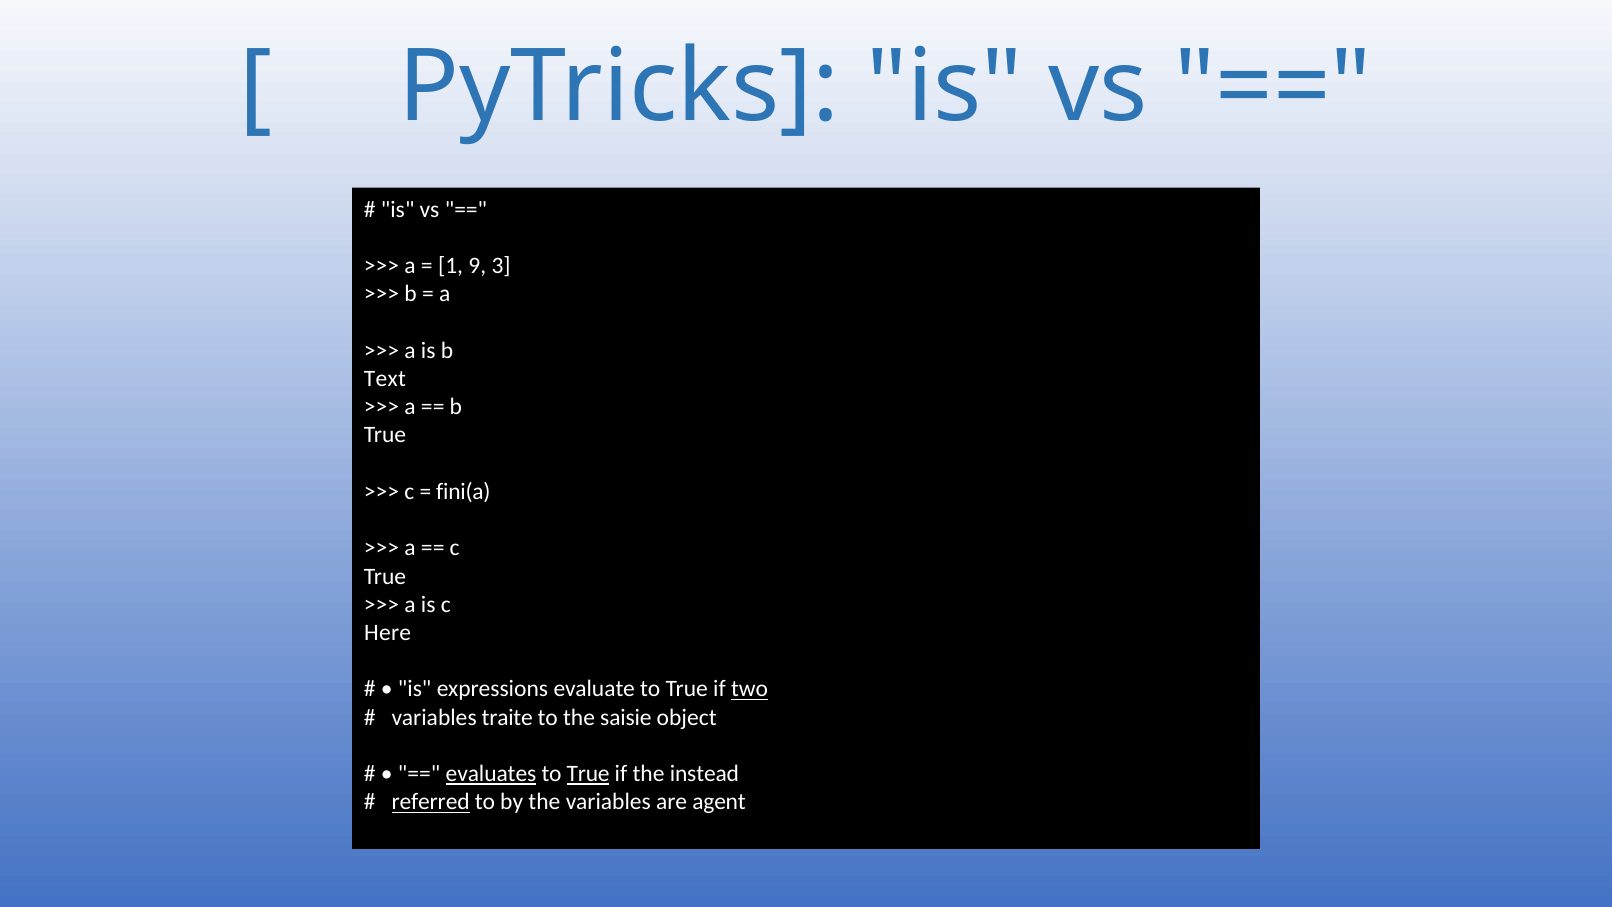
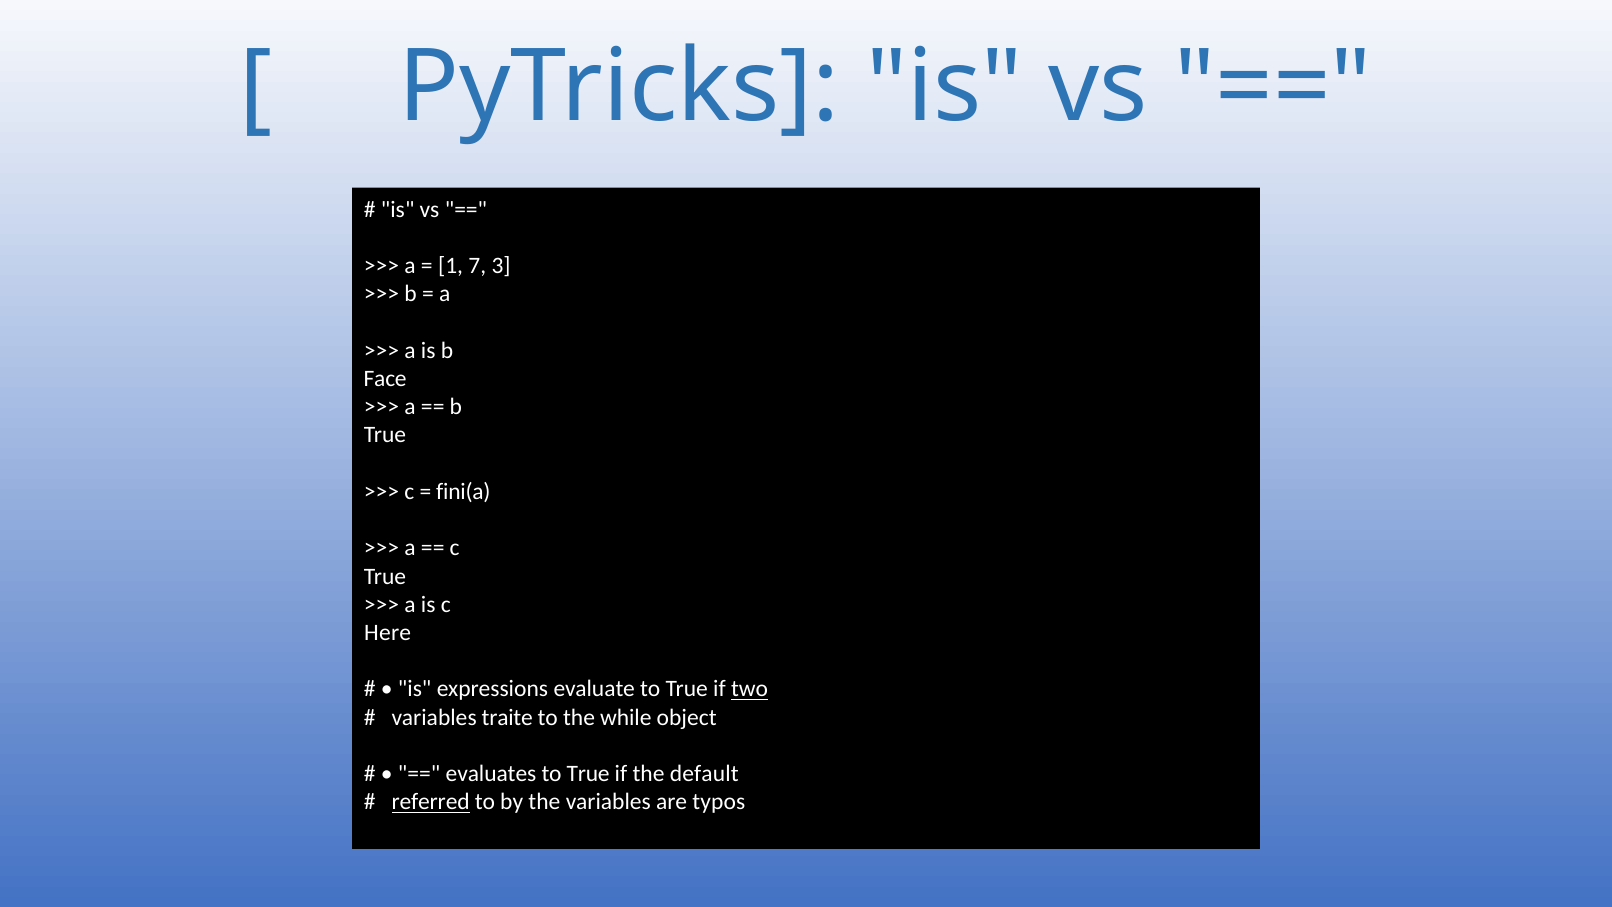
9: 9 -> 7
Text: Text -> Face
saisie: saisie -> while
evaluates underline: present -> none
True at (588, 774) underline: present -> none
instead: instead -> default
agent: agent -> typos
